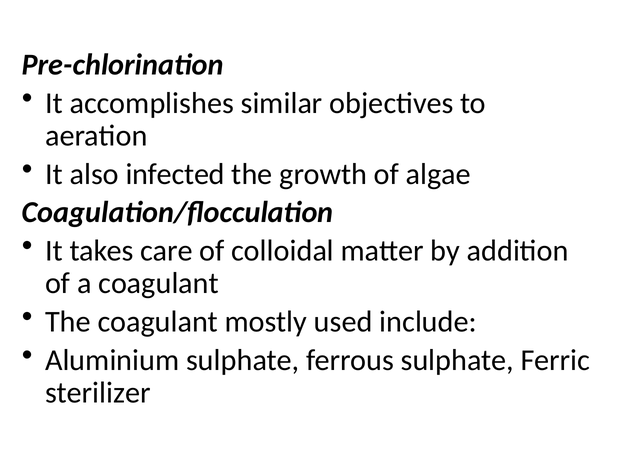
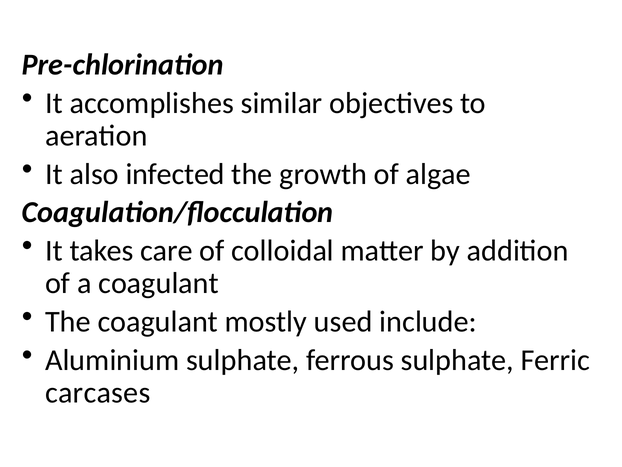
sterilizer: sterilizer -> carcases
